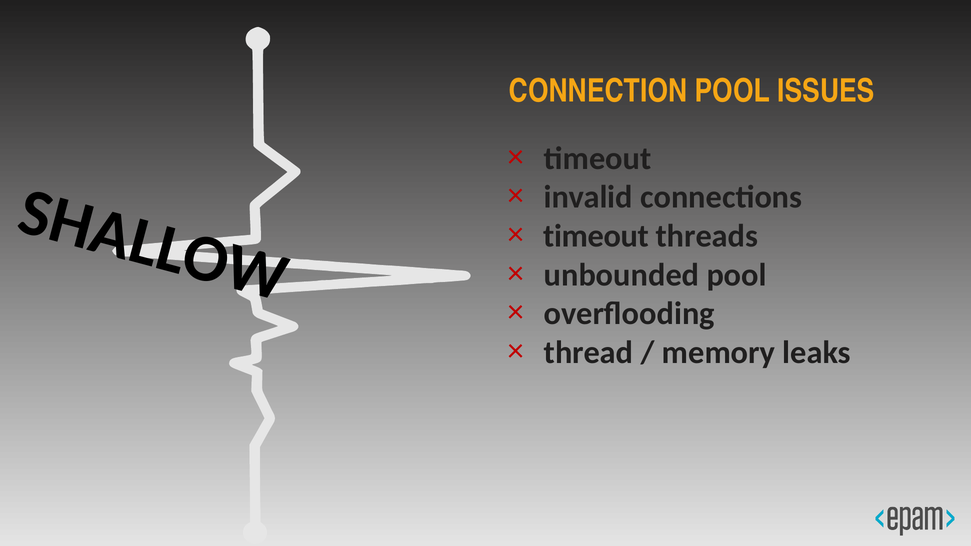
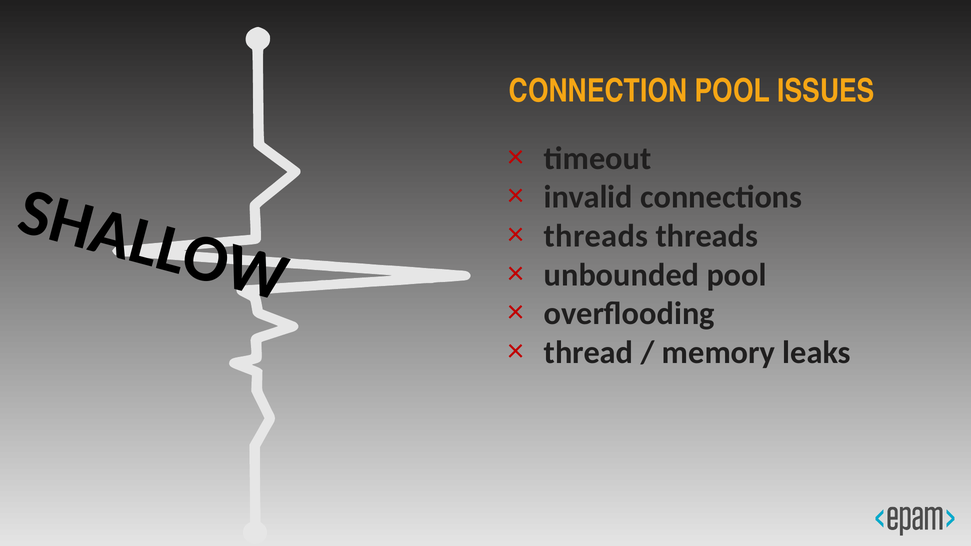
timeout at (596, 236): timeout -> threads
